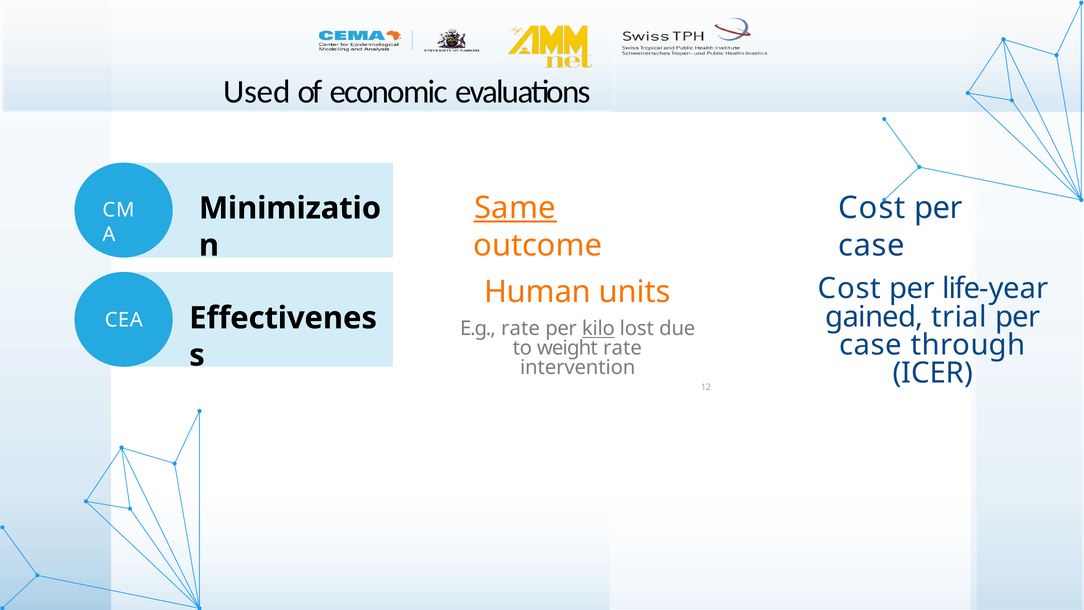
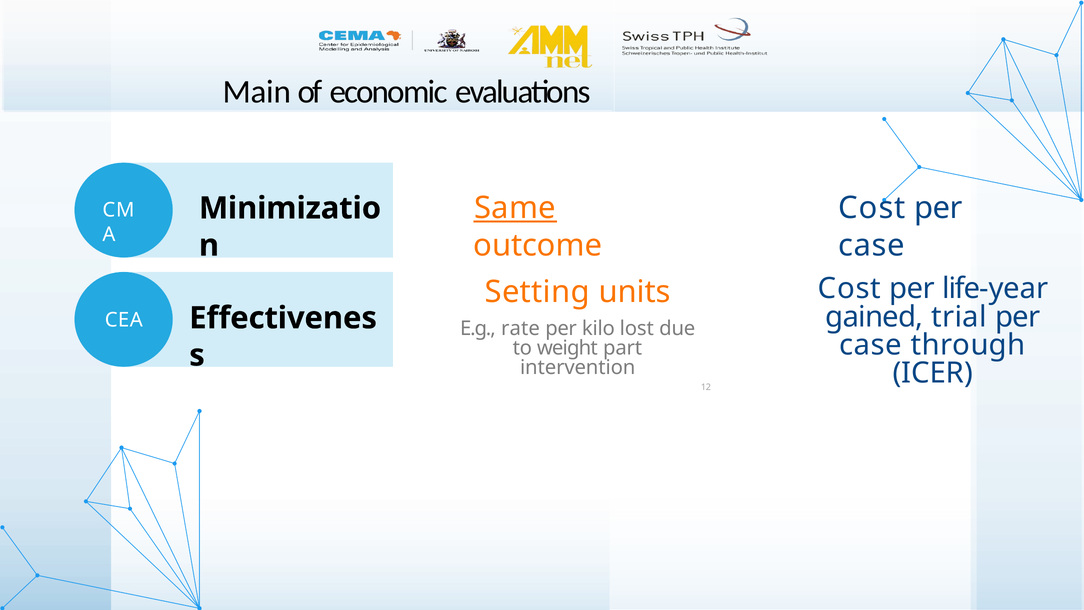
Used: Used -> Main
Human: Human -> Setting
kilo underline: present -> none
weight rate: rate -> part
